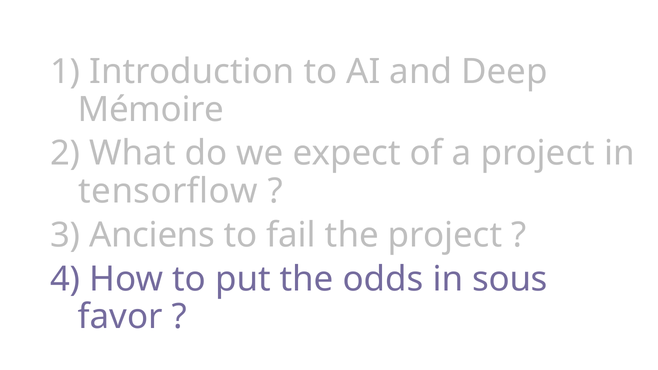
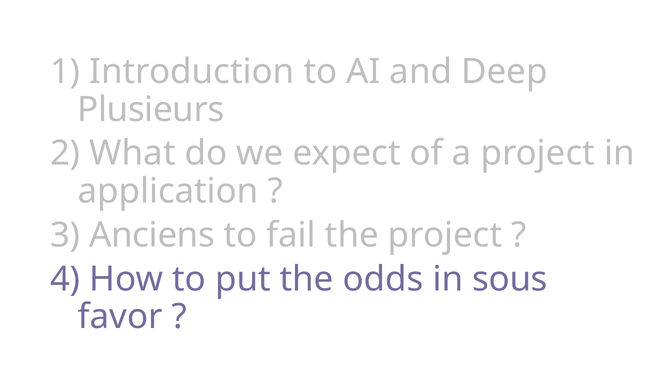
Mémoire: Mémoire -> Plusieurs
tensorflow: tensorflow -> application
